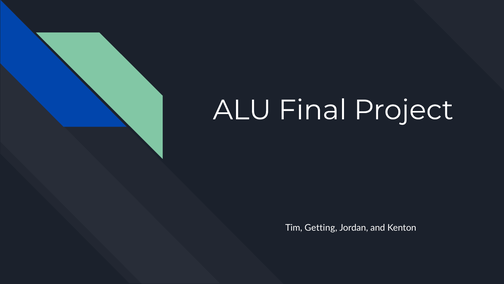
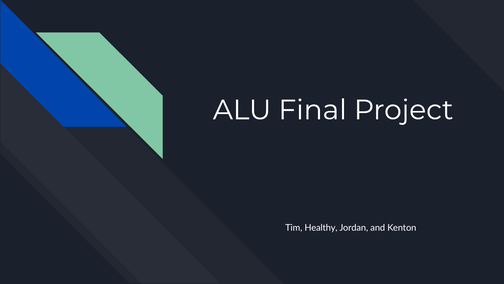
Getting: Getting -> Healthy
